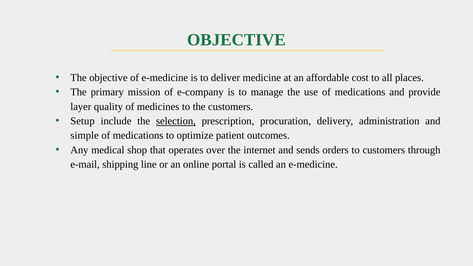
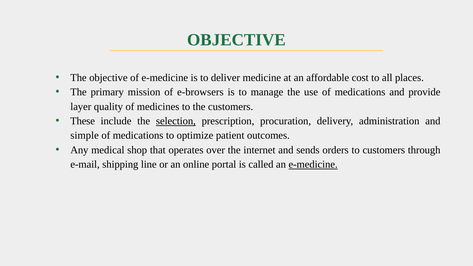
e-company: e-company -> e-browsers
Setup: Setup -> These
e-medicine at (313, 165) underline: none -> present
